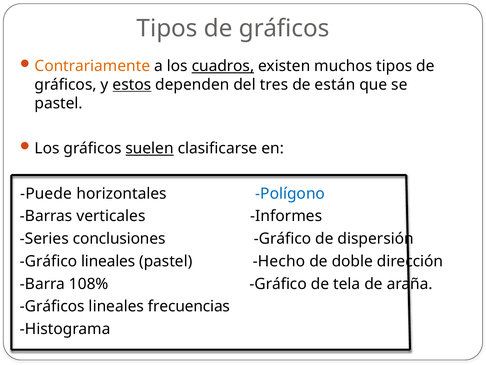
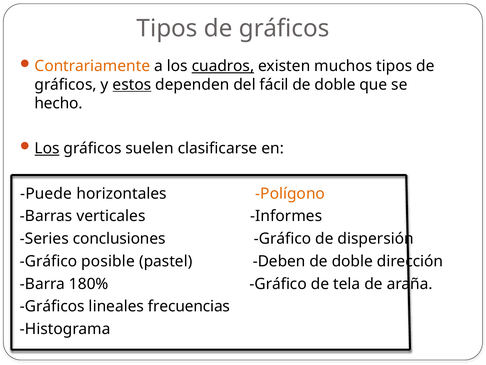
tres: tres -> fácil
están at (335, 85): están -> doble
pastel at (59, 103): pastel -> hecho
Los at (47, 148) underline: none -> present
suelen underline: present -> none
Polígono colour: blue -> orange
Gráfico lineales: lineales -> posible
Hecho: Hecho -> Deben
108%: 108% -> 180%
